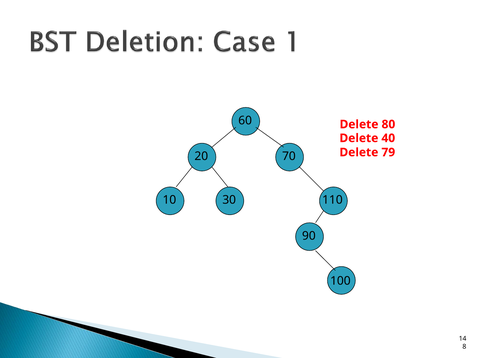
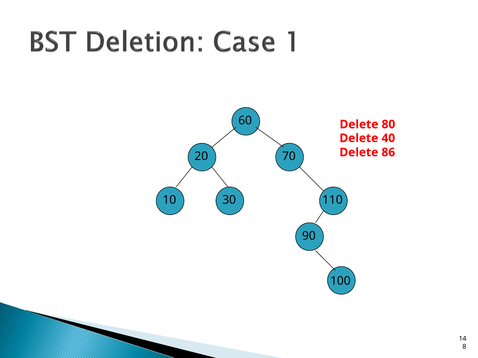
79: 79 -> 86
